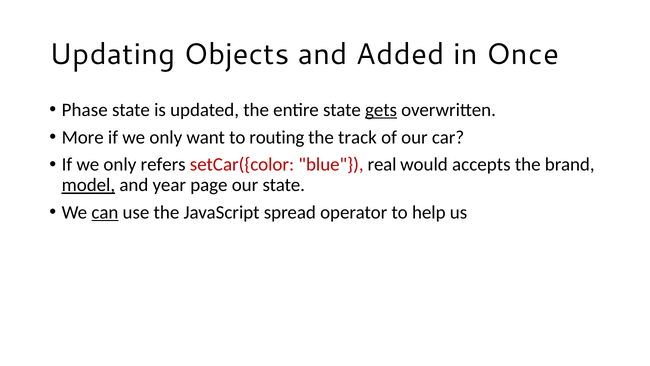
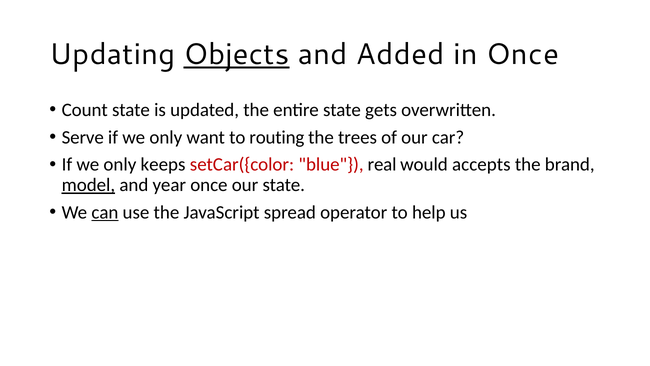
Objects underline: none -> present
Phase: Phase -> Count
gets underline: present -> none
More: More -> Serve
track: track -> trees
refers: refers -> keeps
year page: page -> once
